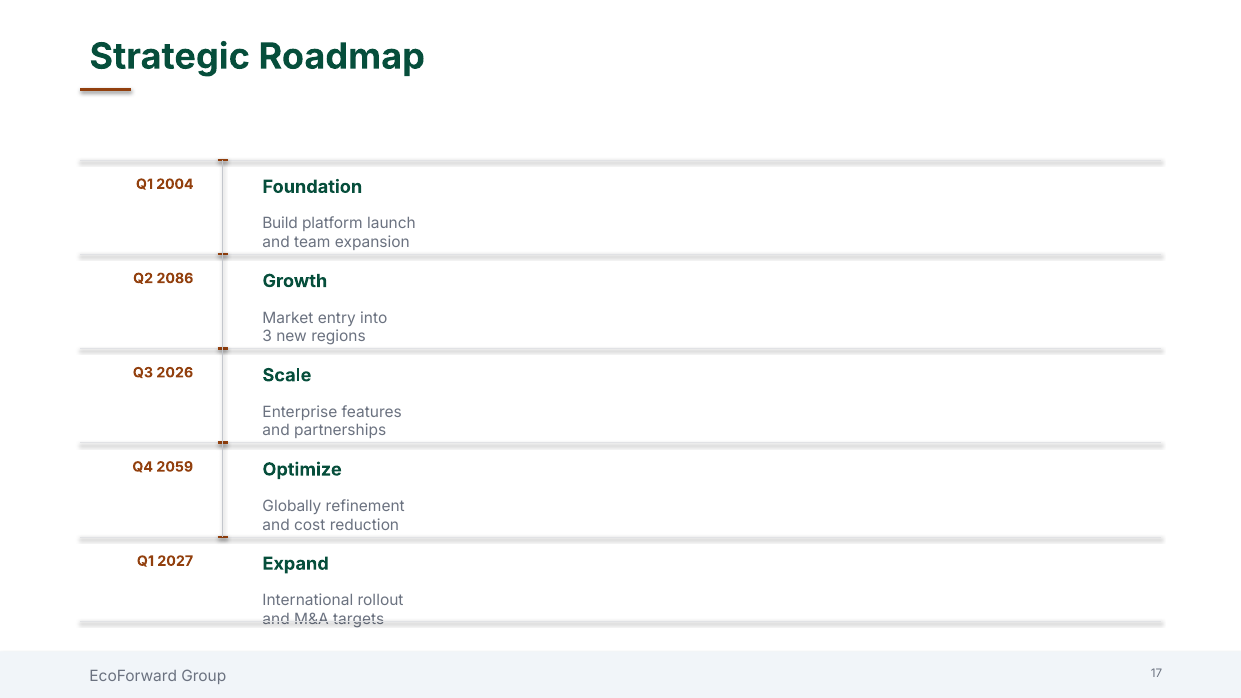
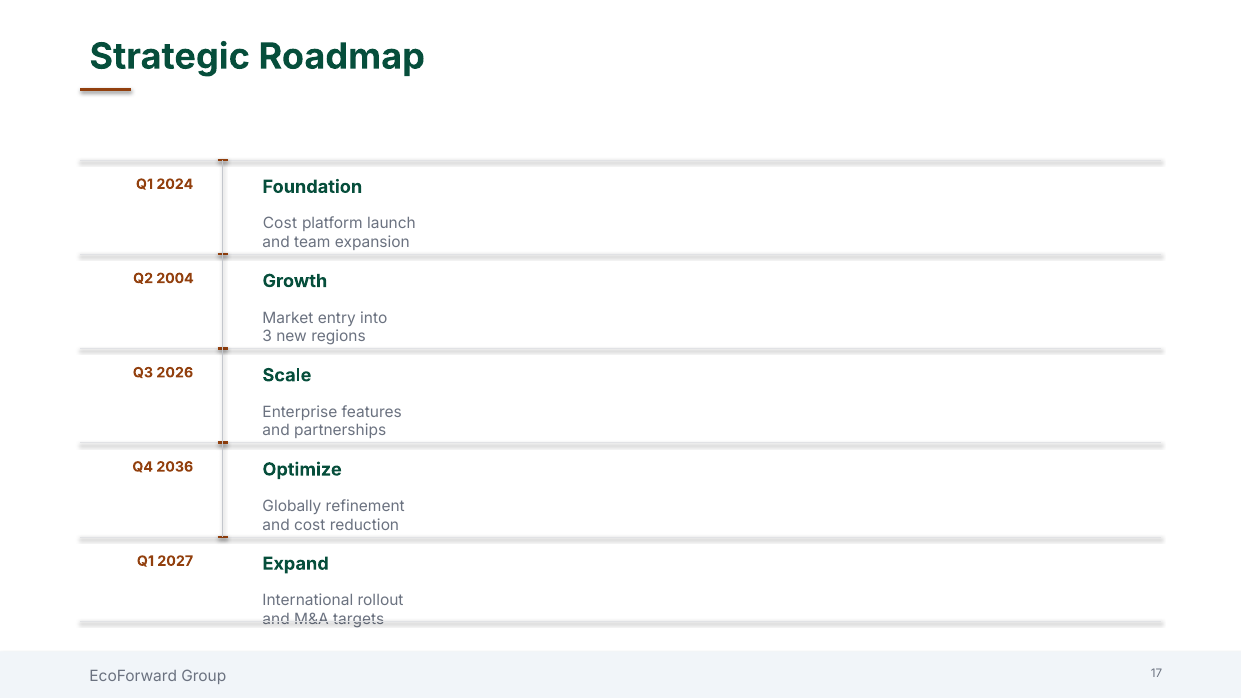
2004: 2004 -> 2024
Build at (280, 224): Build -> Cost
2086: 2086 -> 2004
2059: 2059 -> 2036
